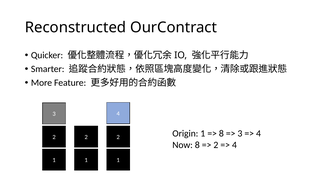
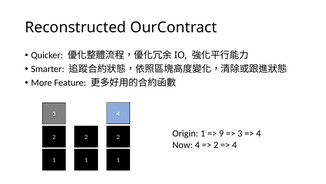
8 at (221, 133): 8 -> 9
Now 8: 8 -> 4
